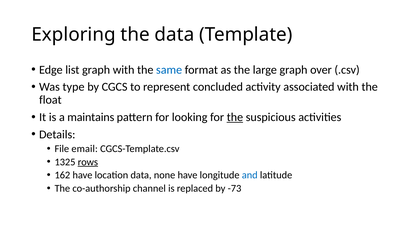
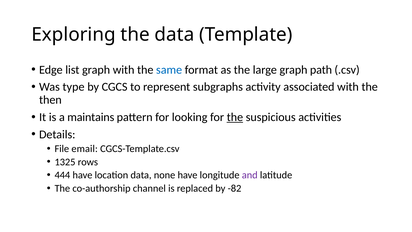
over: over -> path
concluded: concluded -> subgraphs
float: float -> then
rows underline: present -> none
162: 162 -> 444
and colour: blue -> purple
-73: -73 -> -82
